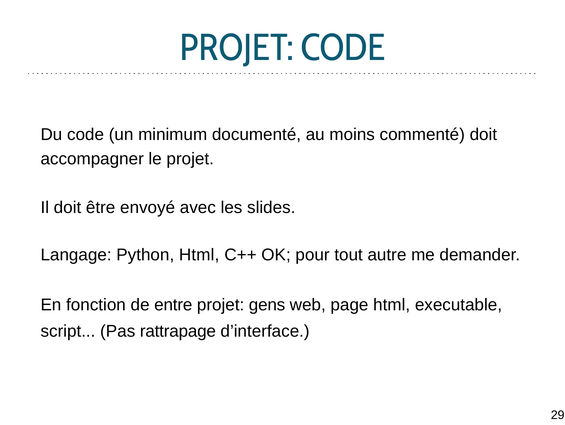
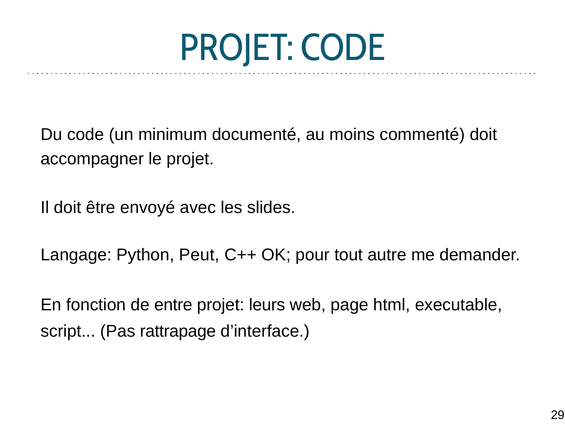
Python Html: Html -> Peut
gens: gens -> leurs
